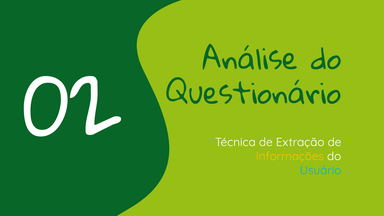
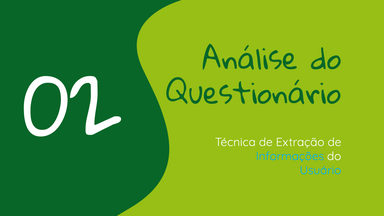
Informações colour: yellow -> light blue
